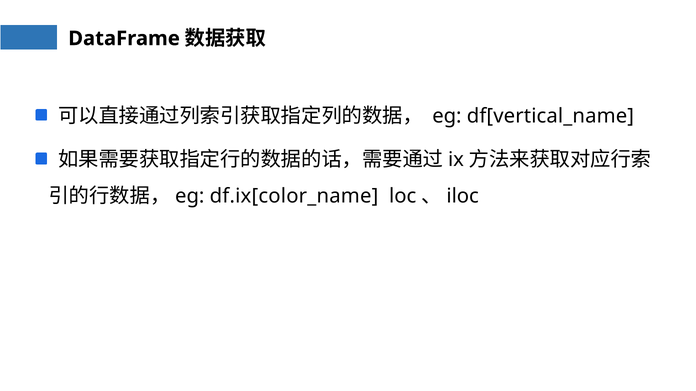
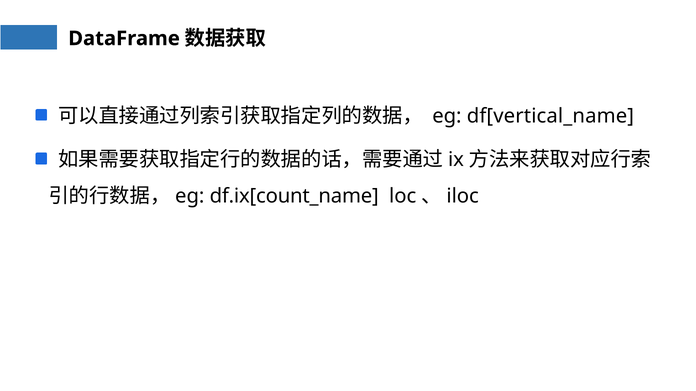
df.ix[color_name: df.ix[color_name -> df.ix[count_name
